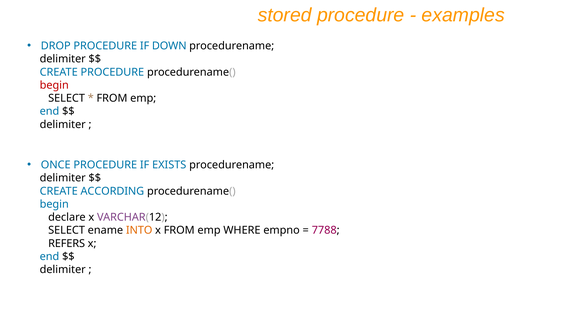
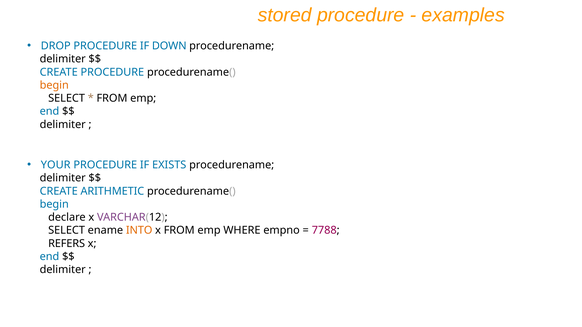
begin at (54, 85) colour: red -> orange
ONCE: ONCE -> YOUR
ACCORDING: ACCORDING -> ARITHMETIC
